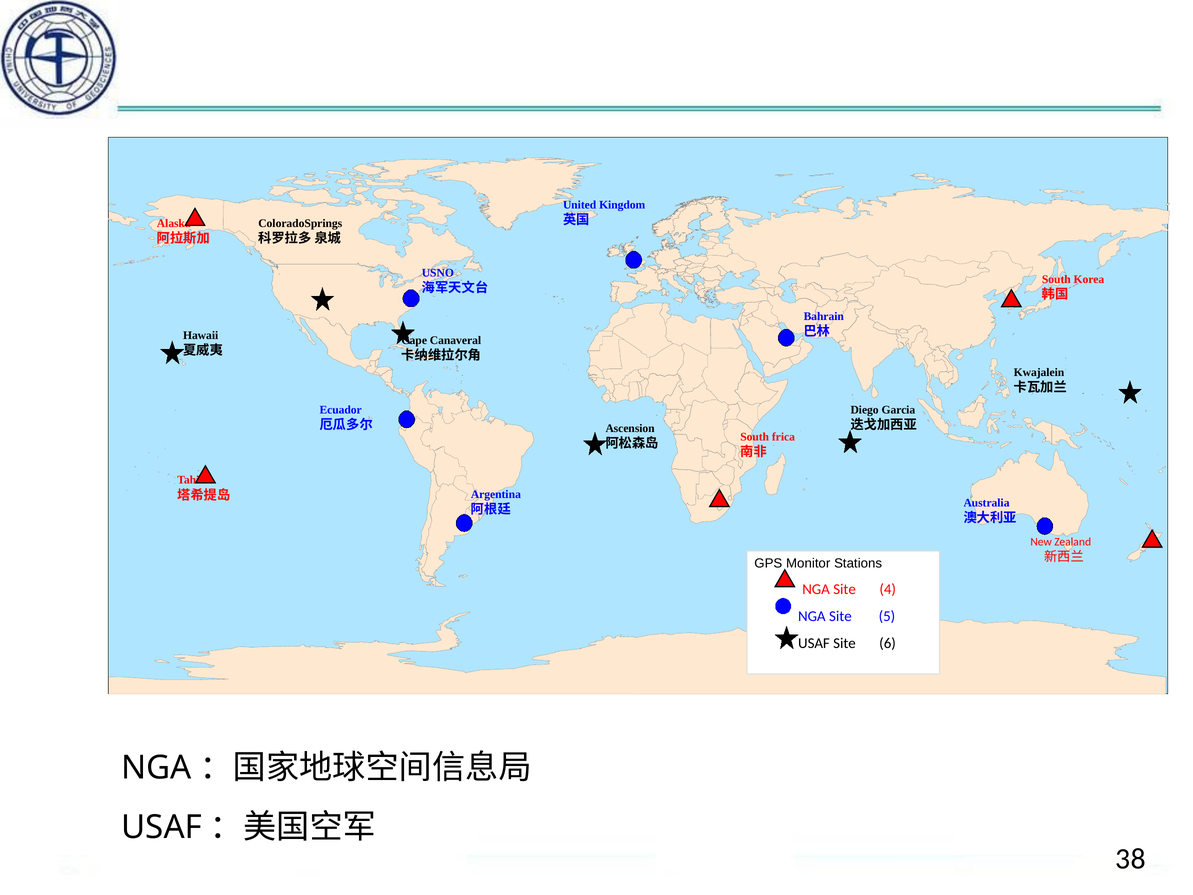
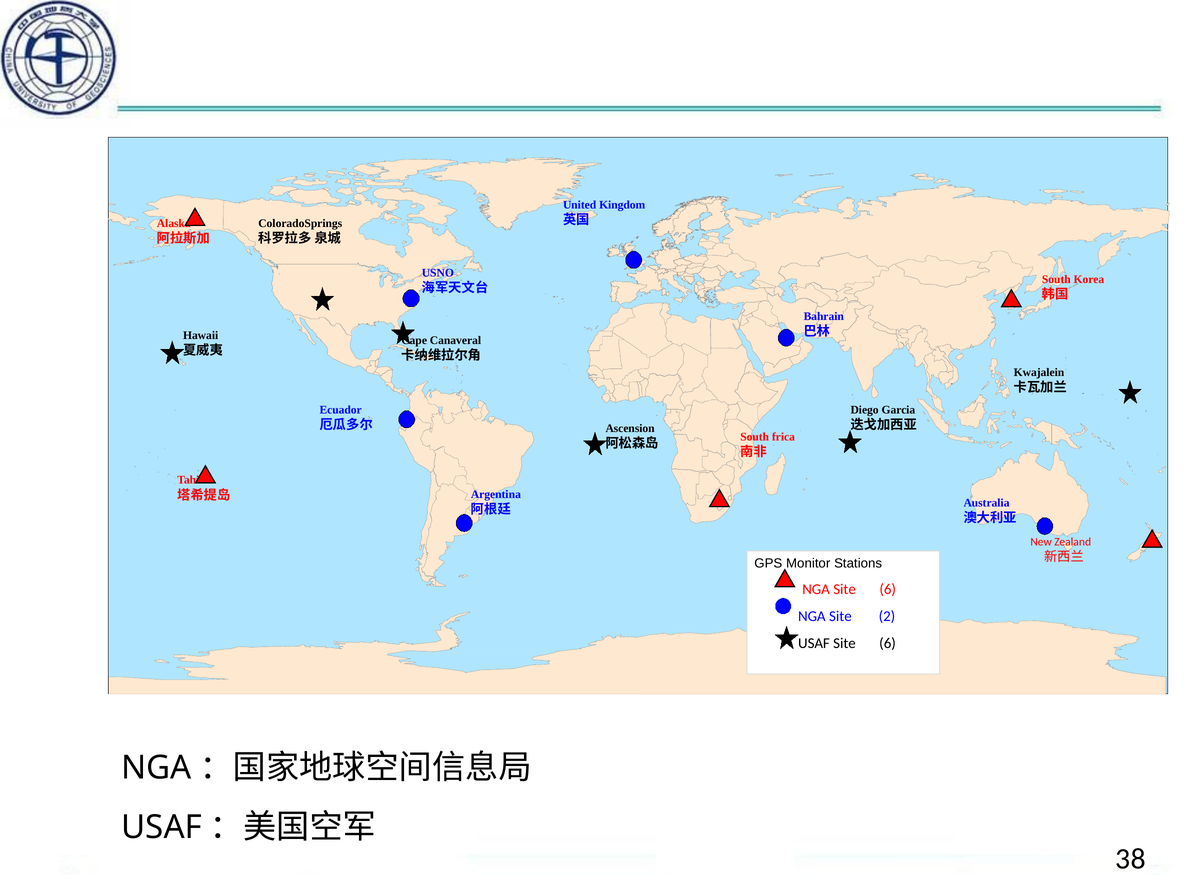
NGA Site 4: 4 -> 6
5: 5 -> 2
